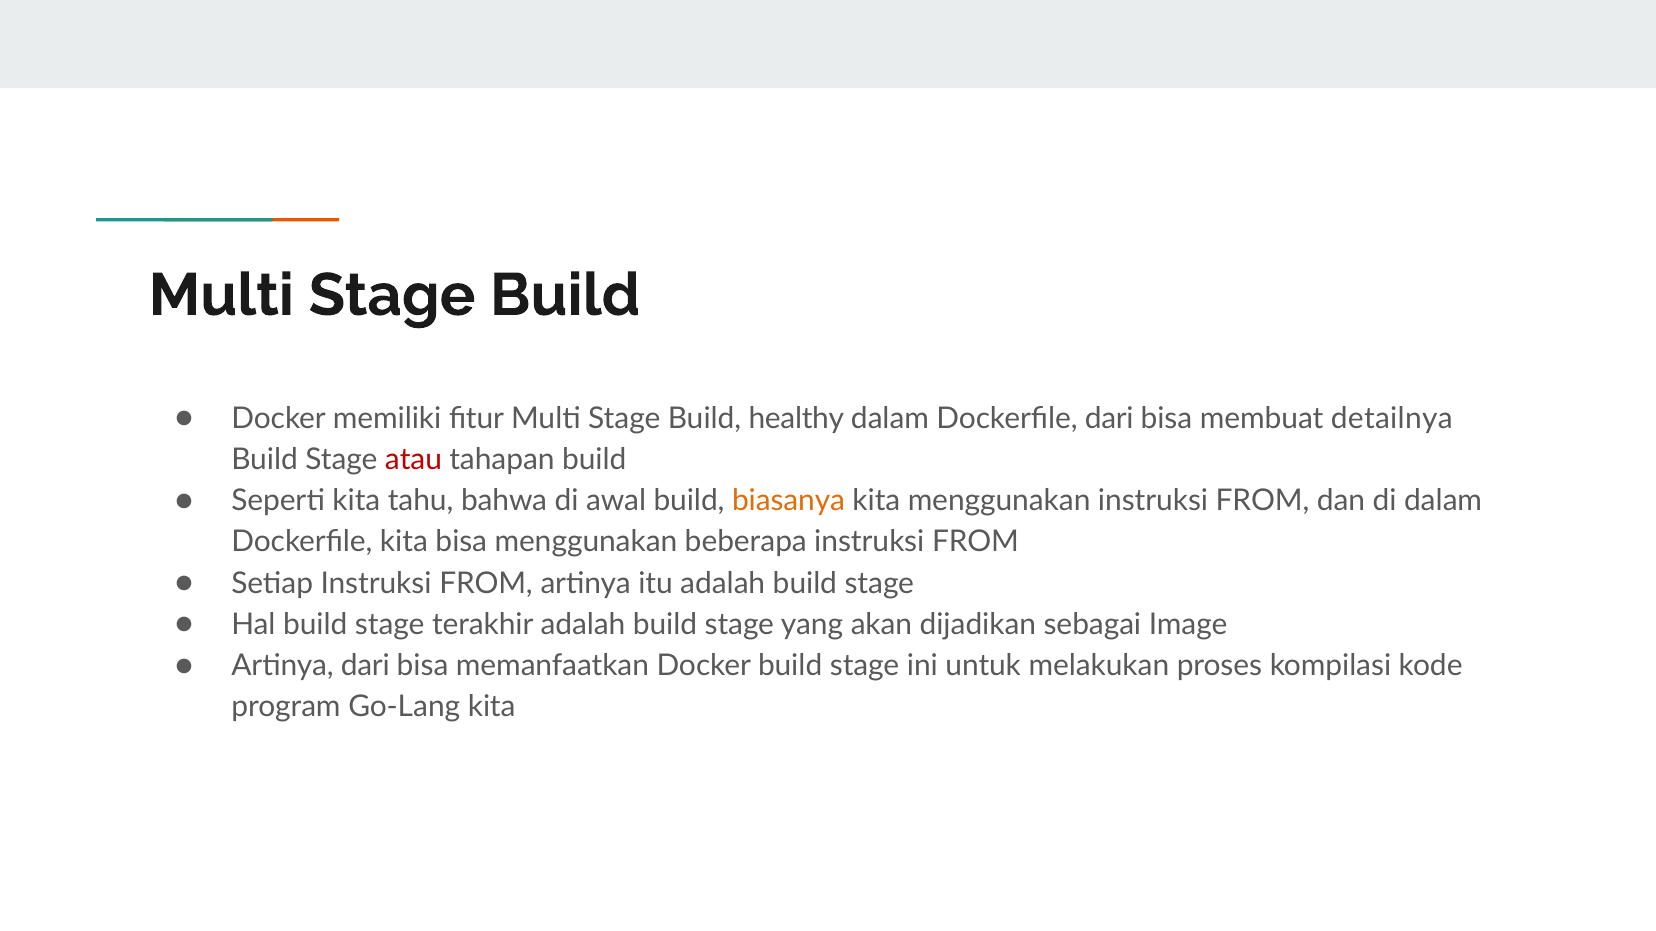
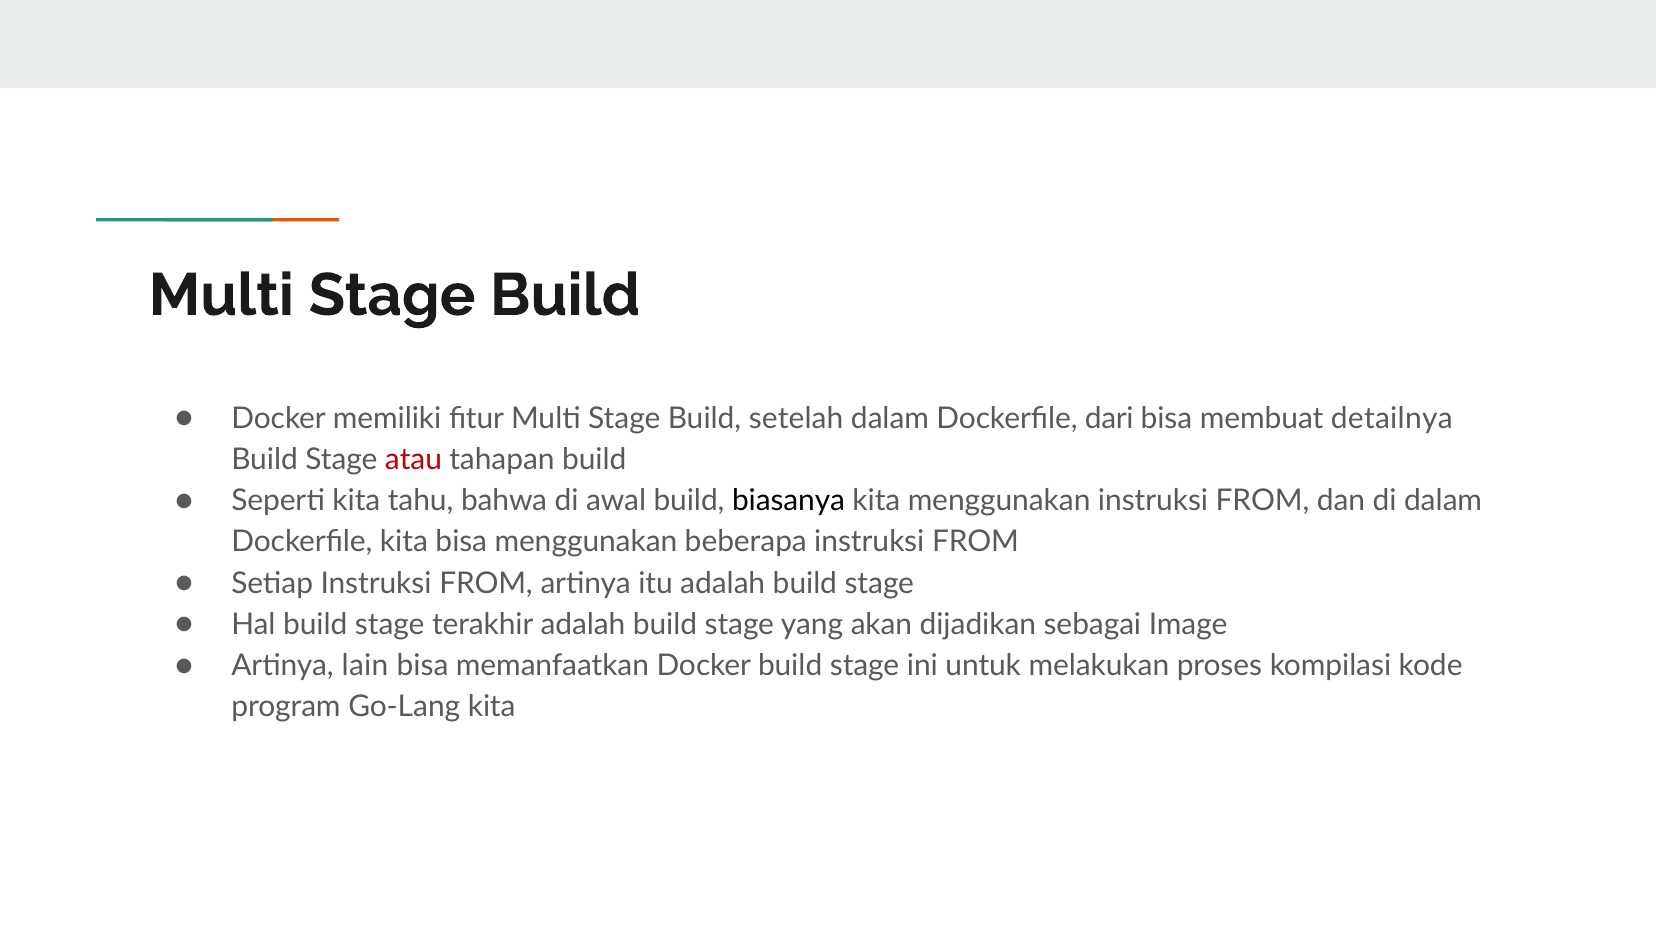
healthy: healthy -> setelah
biasanya colour: orange -> black
Artinya dari: dari -> lain
